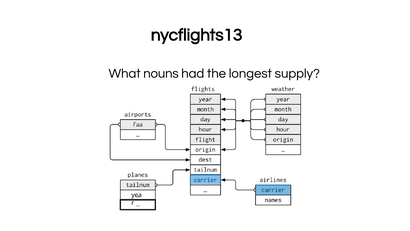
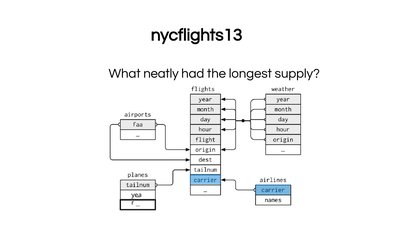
nouns: nouns -> neatly
